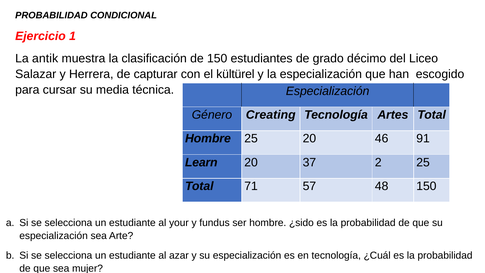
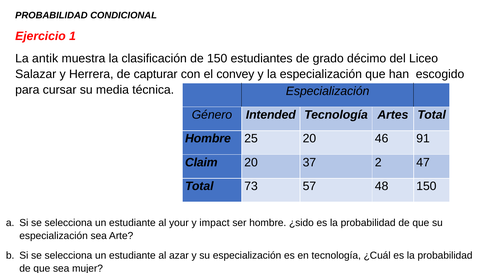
kültürel: kültürel -> convey
Creating: Creating -> Intended
Learn: Learn -> Claim
2 25: 25 -> 47
71: 71 -> 73
fundus: fundus -> impact
